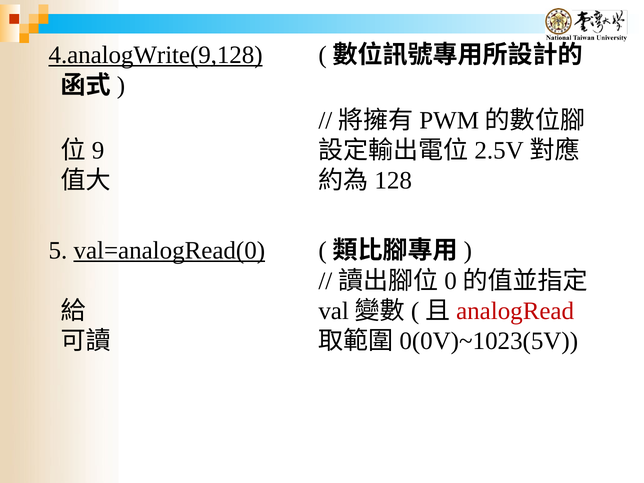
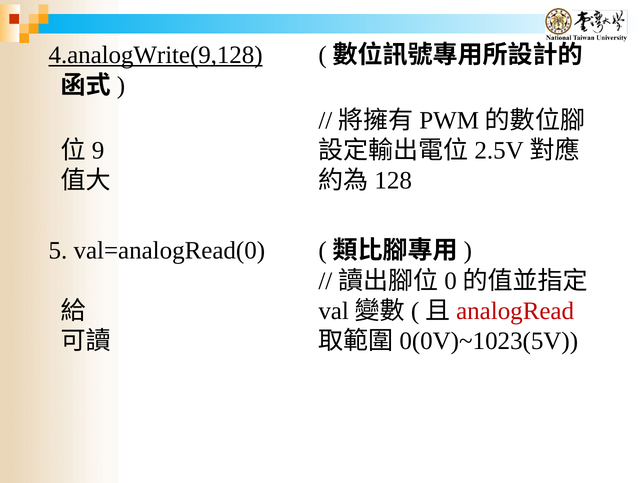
val=analogRead(0 underline: present -> none
